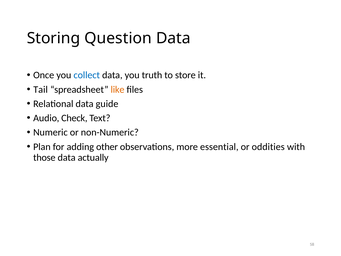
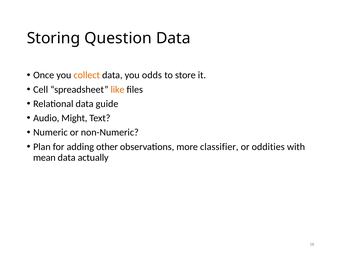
collect colour: blue -> orange
truth: truth -> odds
Tail: Tail -> Cell
Check: Check -> Might
essential: essential -> classifier
those: those -> mean
